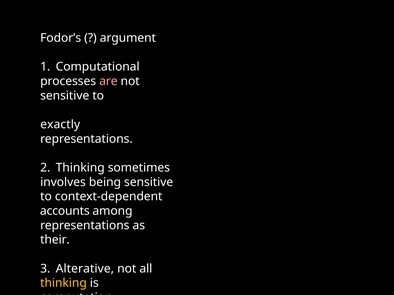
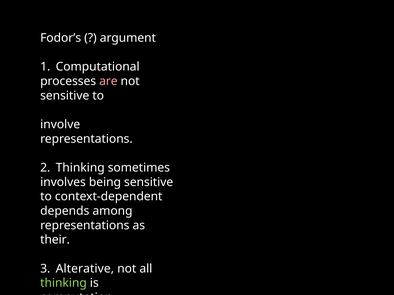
exactly: exactly -> involve
accounts: accounts -> depends
thinking at (63, 283) colour: yellow -> light green
